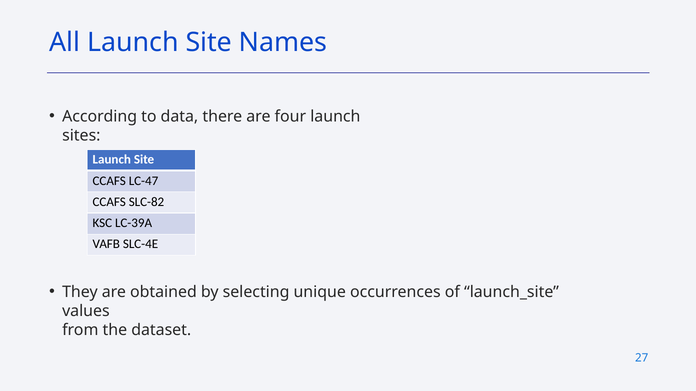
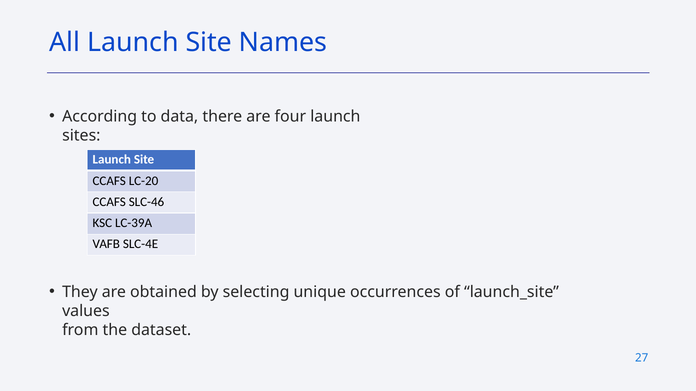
LC-47: LC-47 -> LC-20
SLC-82: SLC-82 -> SLC-46
